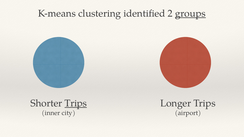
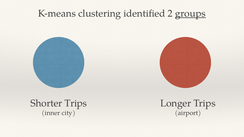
Trips at (76, 103) underline: present -> none
